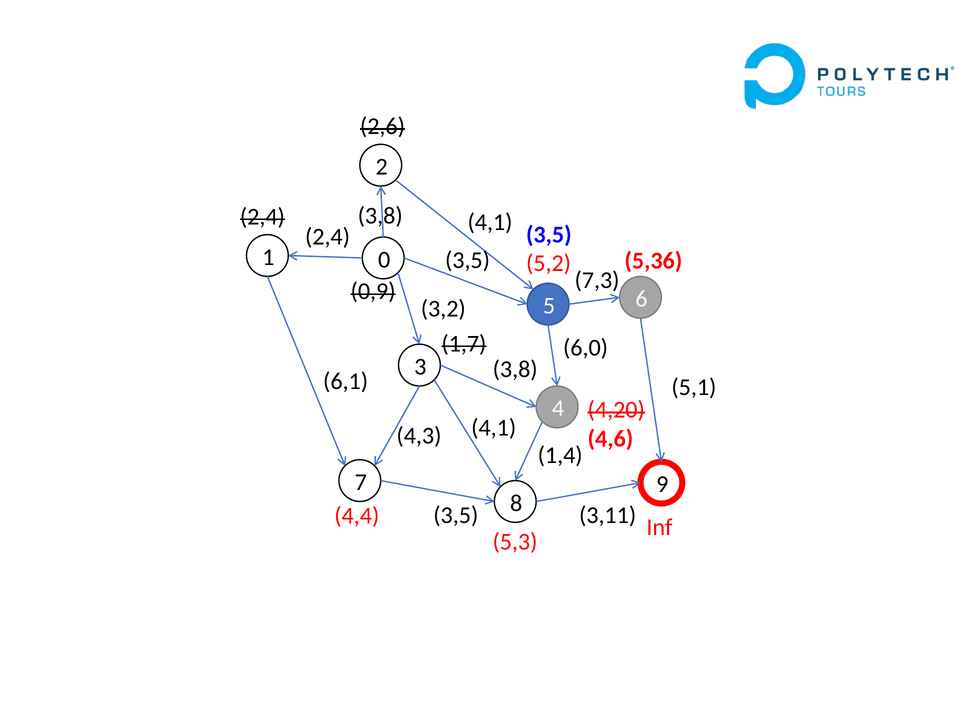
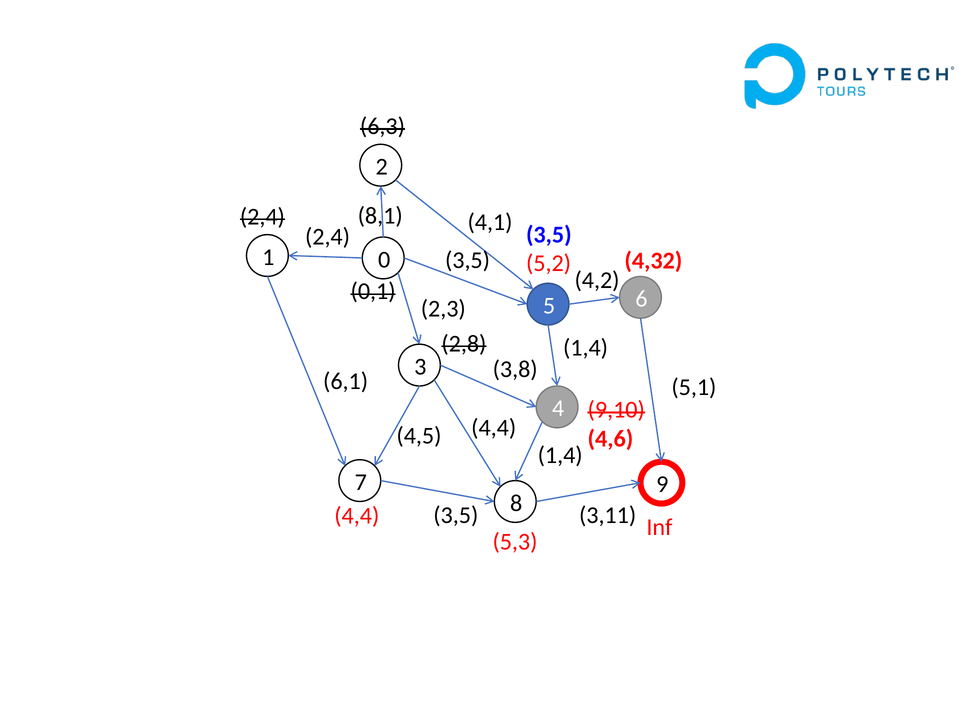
2,6: 2,6 -> 6,3
3,8 at (380, 216): 3,8 -> 8,1
5,36: 5,36 -> 4,32
7,3: 7,3 -> 4,2
0,9: 0,9 -> 0,1
3,2: 3,2 -> 2,3
1,7: 1,7 -> 2,8
6,0 at (586, 348): 6,0 -> 1,4
4,20: 4,20 -> 9,10
4,1 at (494, 428): 4,1 -> 4,4
4,3: 4,3 -> 4,5
